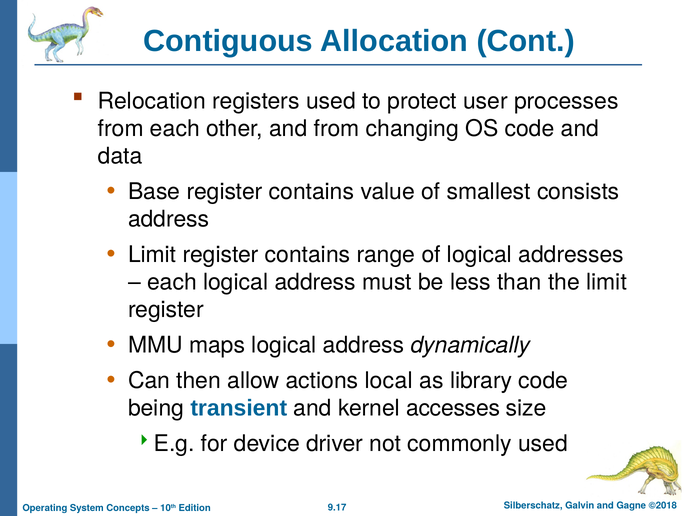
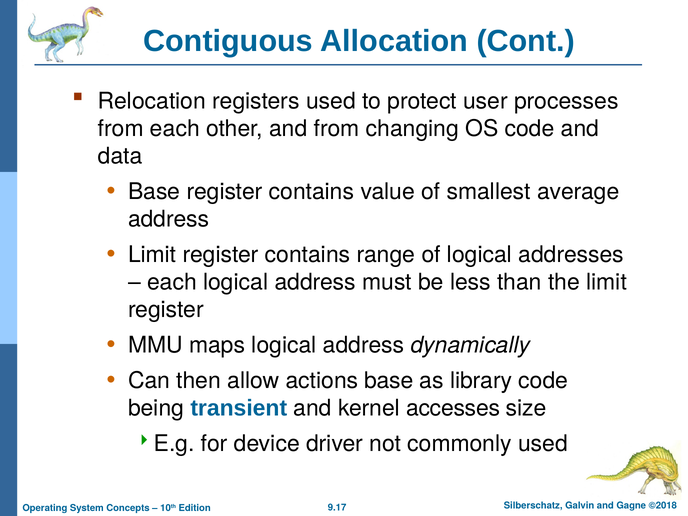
consists: consists -> average
actions local: local -> base
